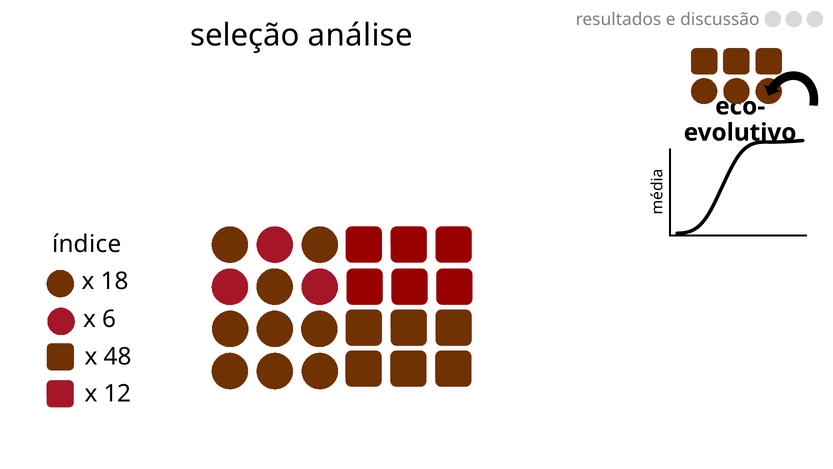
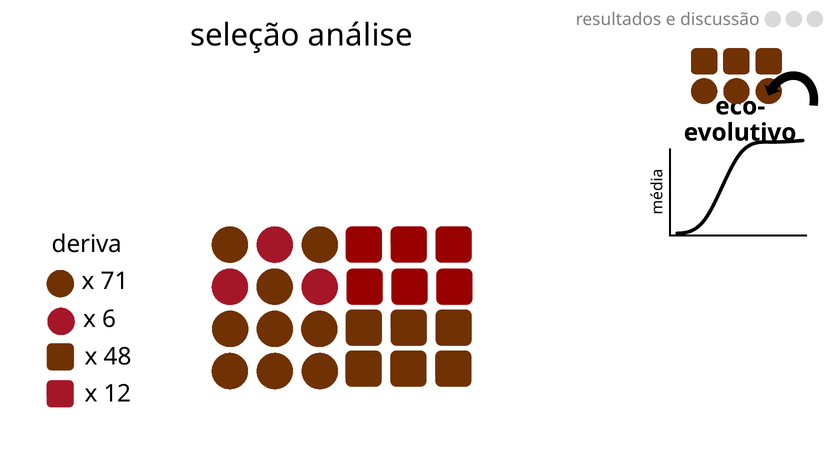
índice: índice -> deriva
18: 18 -> 71
